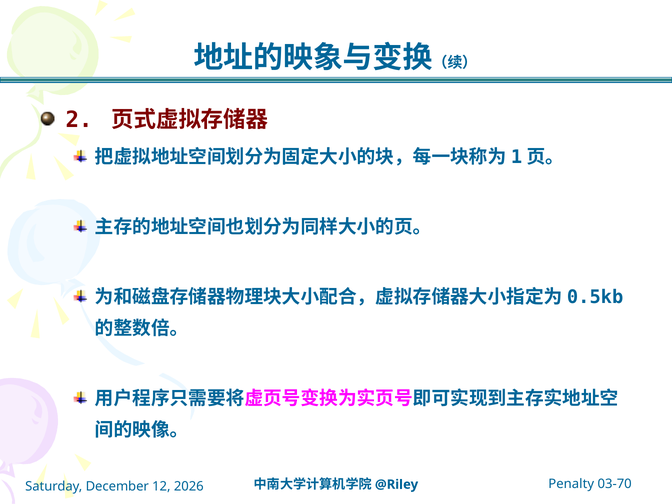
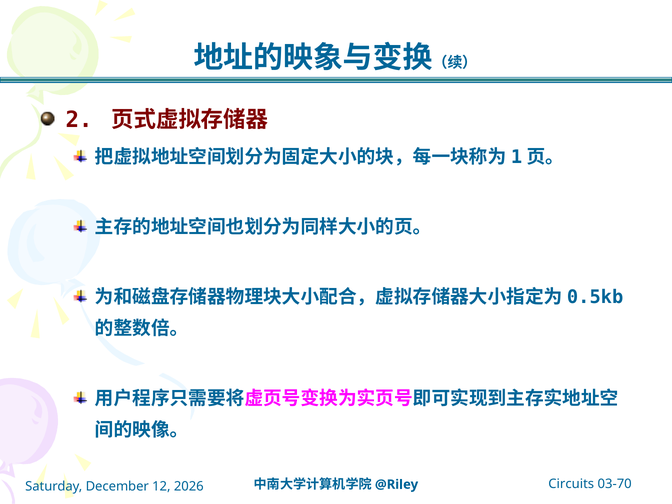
Penalty: Penalty -> Circuits
